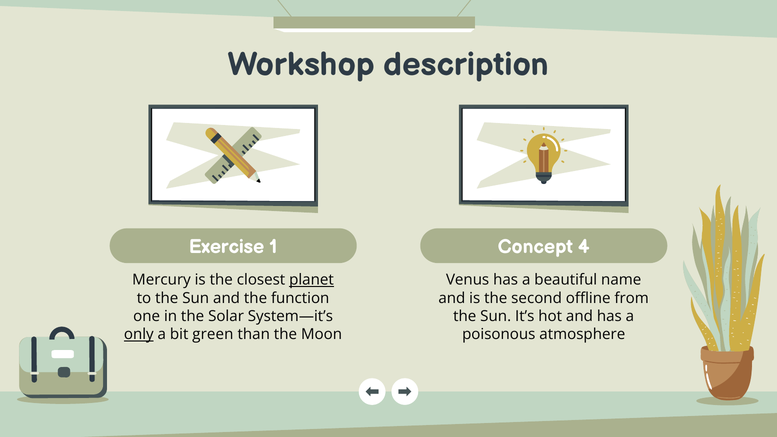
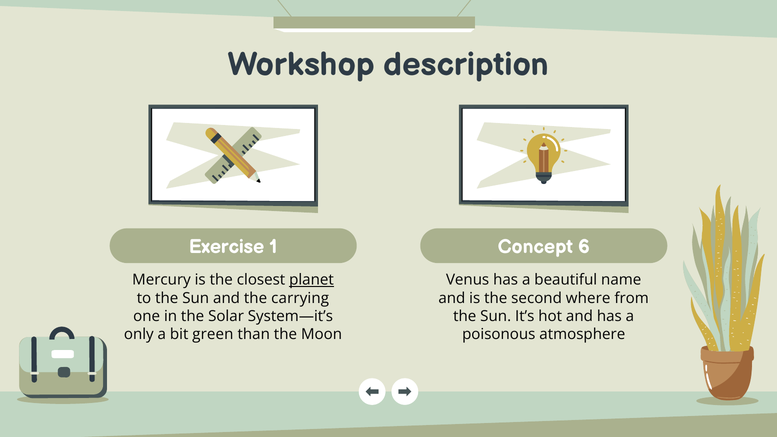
4: 4 -> 6
function: function -> carrying
offline: offline -> where
only underline: present -> none
